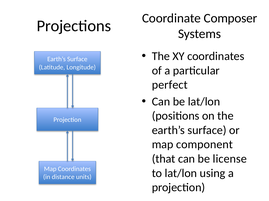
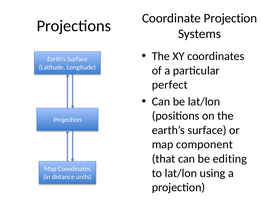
Coordinate Composer: Composer -> Projection
license: license -> editing
